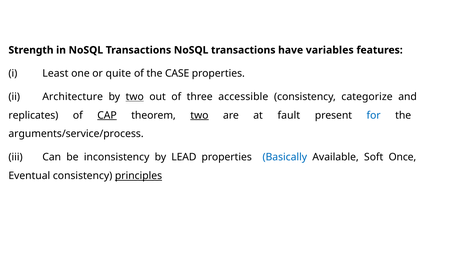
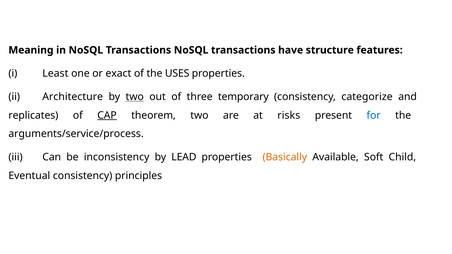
Strength: Strength -> Meaning
variables: variables -> structure
quite: quite -> exact
CASE: CASE -> USES
accessible: accessible -> temporary
two at (199, 115) underline: present -> none
fault: fault -> risks
Basically colour: blue -> orange
Once: Once -> Child
principles underline: present -> none
